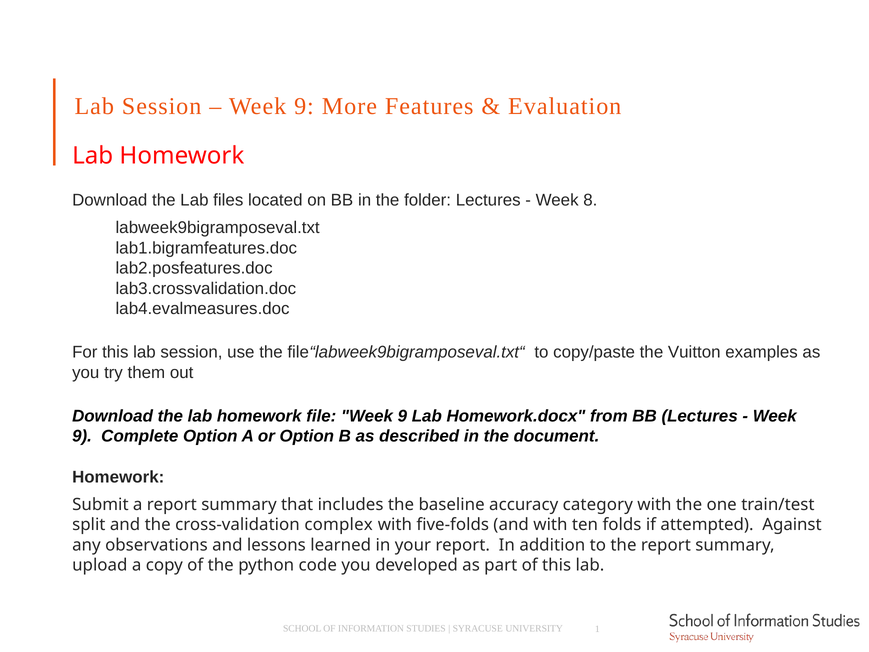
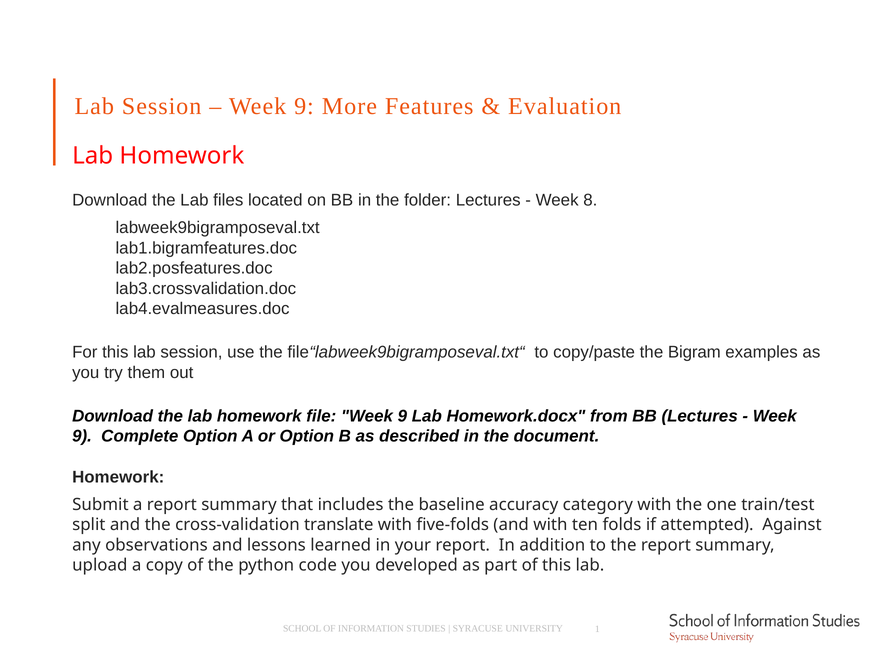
Vuitton: Vuitton -> Bigram
complex: complex -> translate
